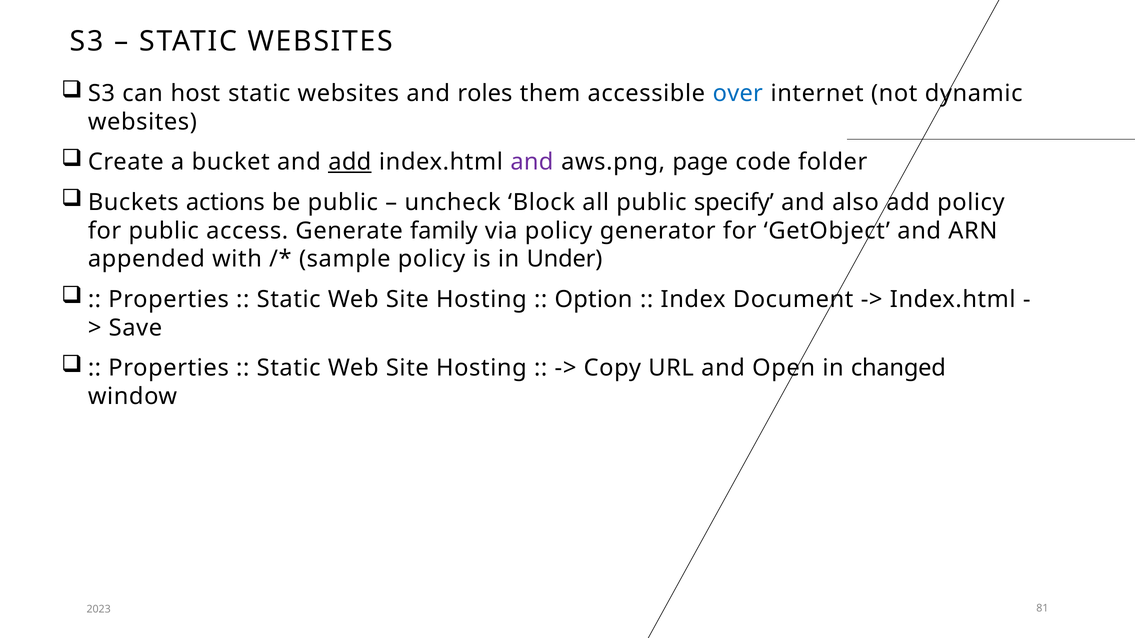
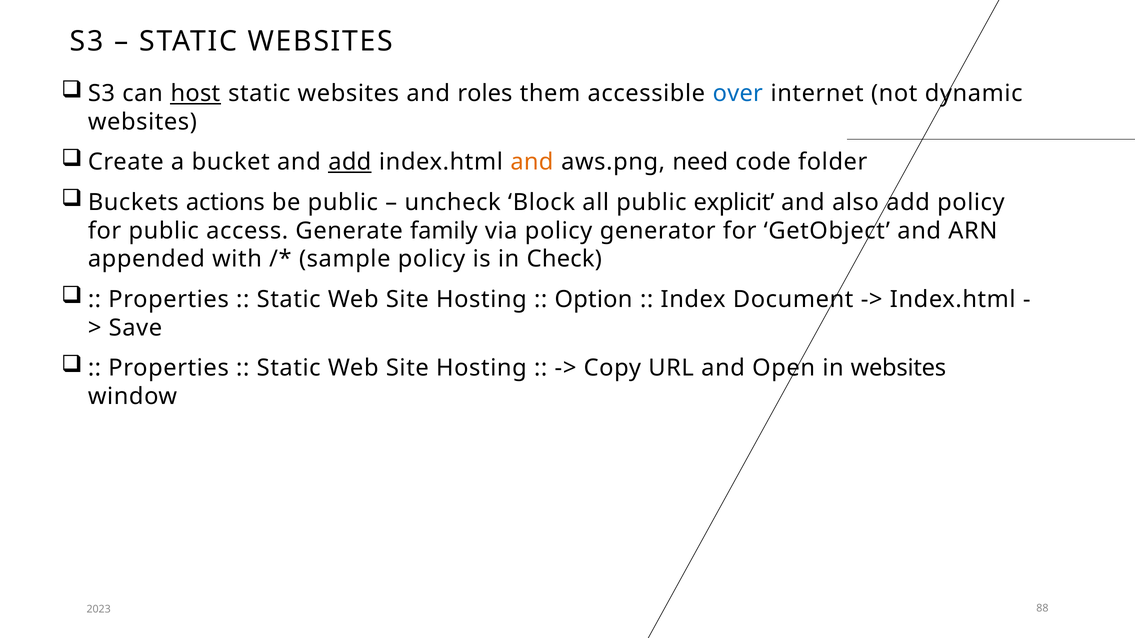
host underline: none -> present
and at (532, 162) colour: purple -> orange
page: page -> need
specify: specify -> explicit
Under: Under -> Check
in changed: changed -> websites
81: 81 -> 88
